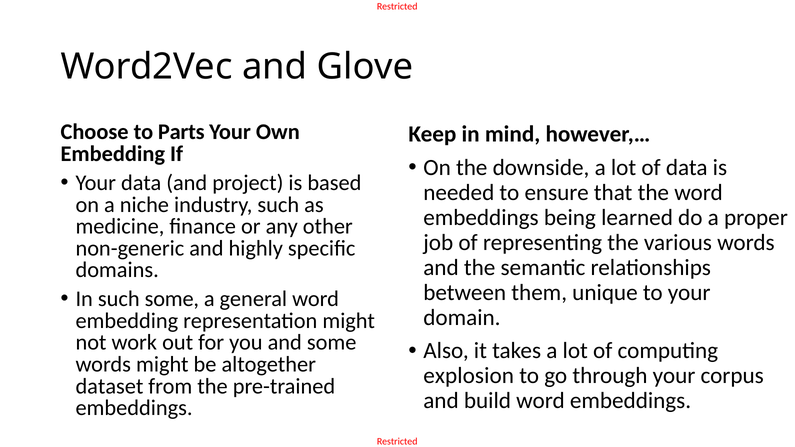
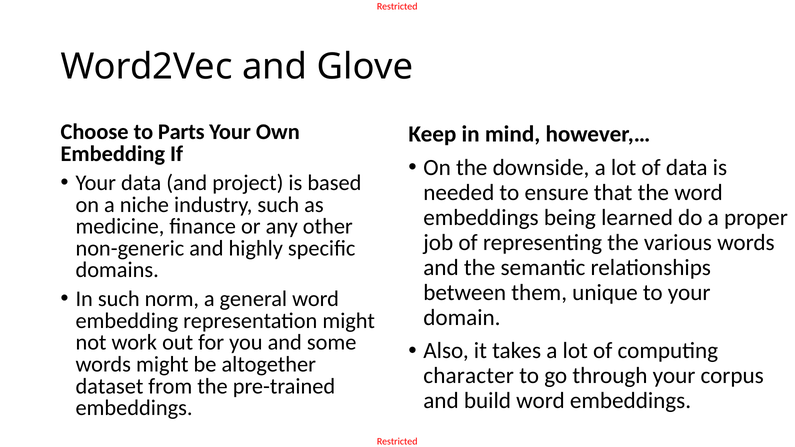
such some: some -> norm
explosion: explosion -> character
